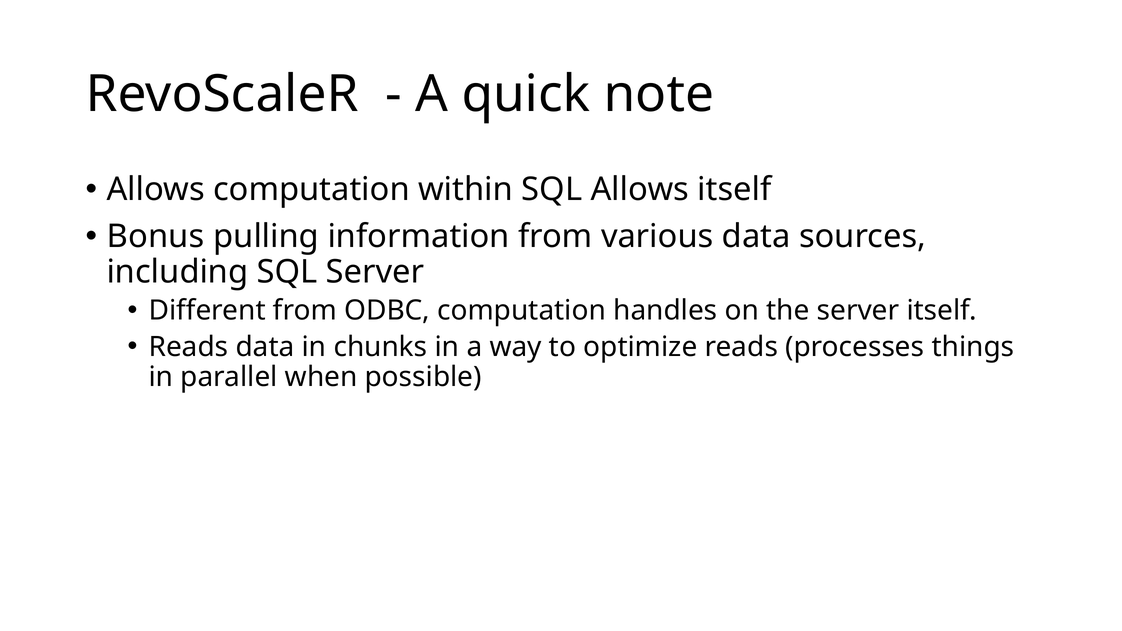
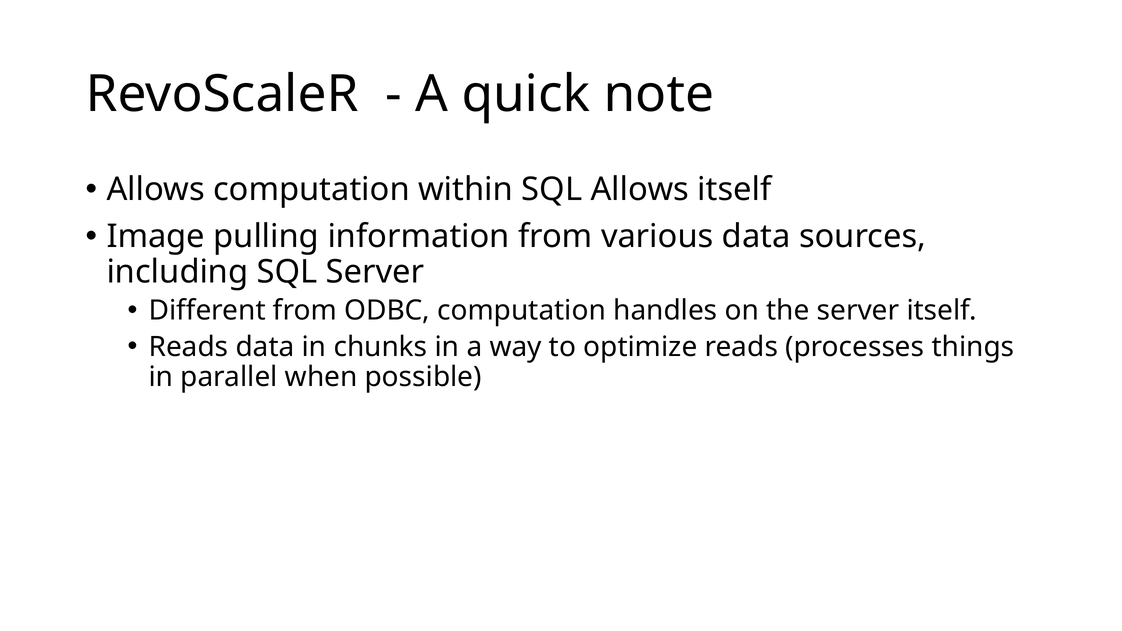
Bonus: Bonus -> Image
